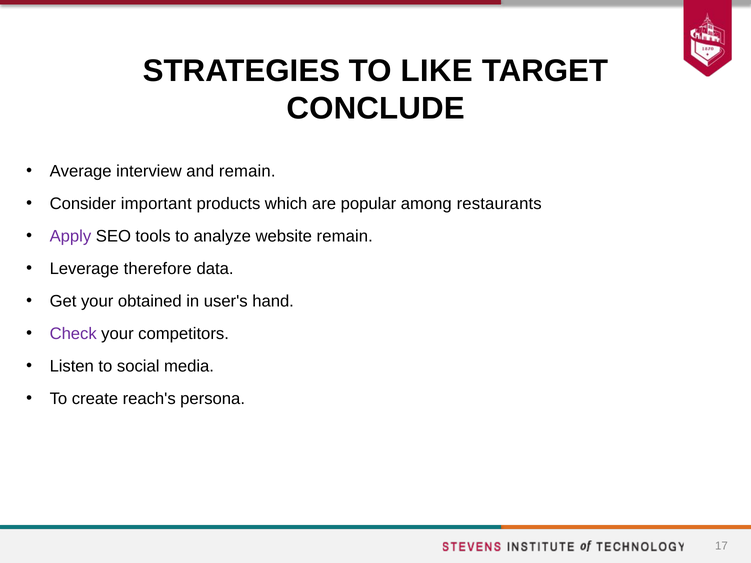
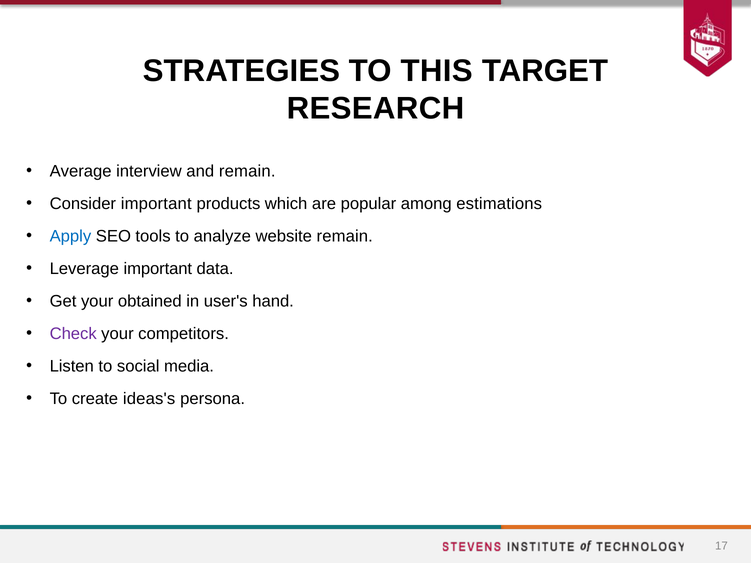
LIKE: LIKE -> THIS
CONCLUDE: CONCLUDE -> RESEARCH
restaurants: restaurants -> estimations
Apply colour: purple -> blue
Leverage therefore: therefore -> important
reach's: reach's -> ideas's
